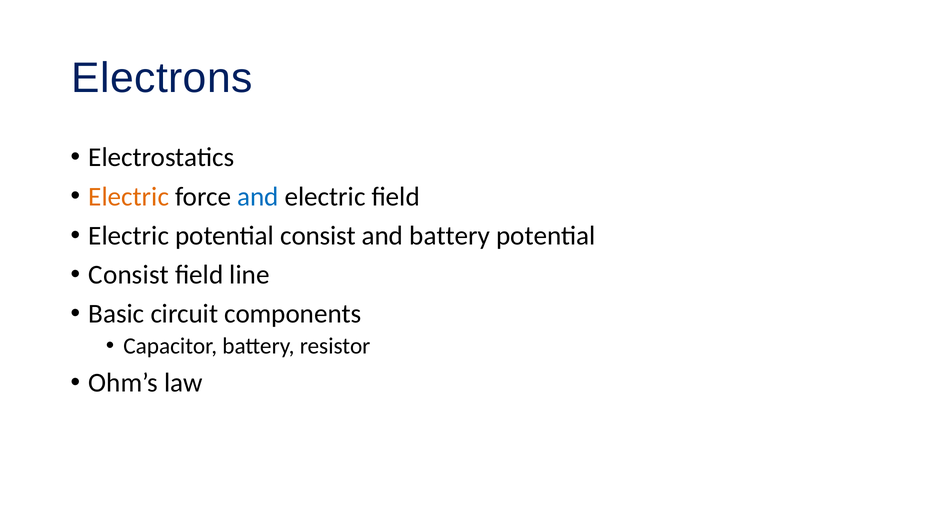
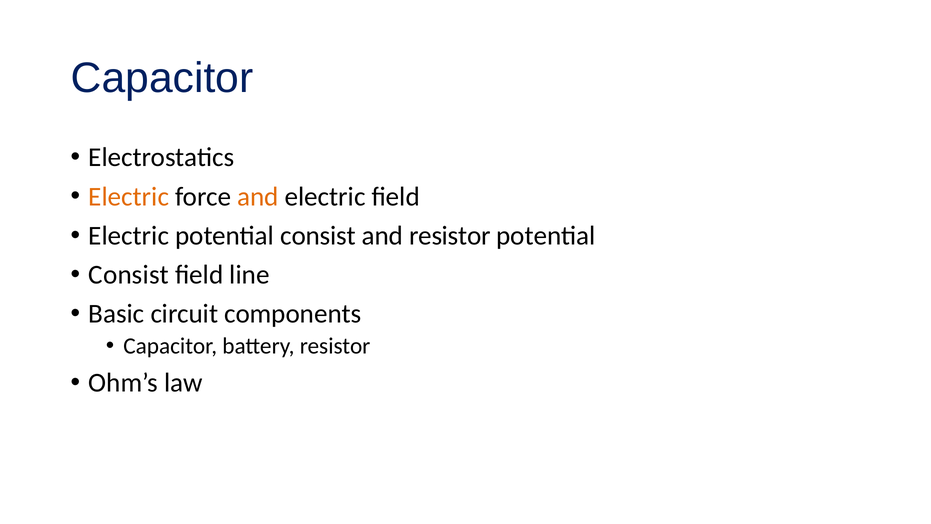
Electrons at (162, 78): Electrons -> Capacitor
and at (258, 196) colour: blue -> orange
and battery: battery -> resistor
